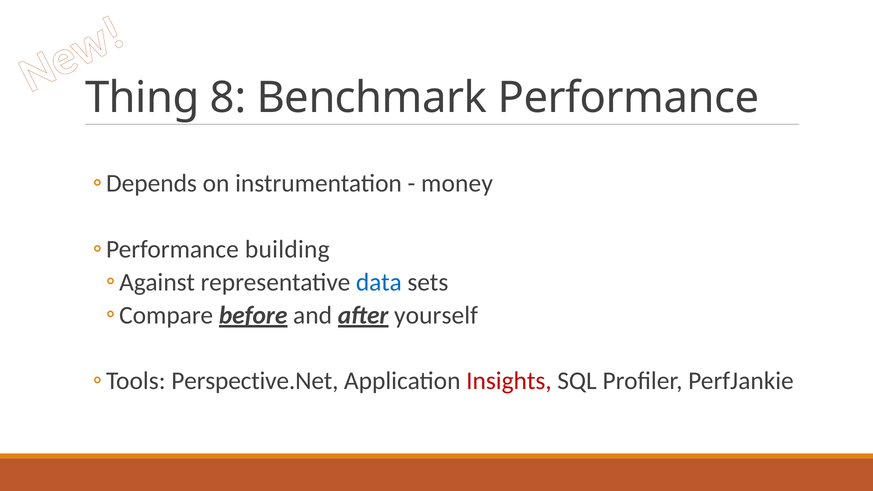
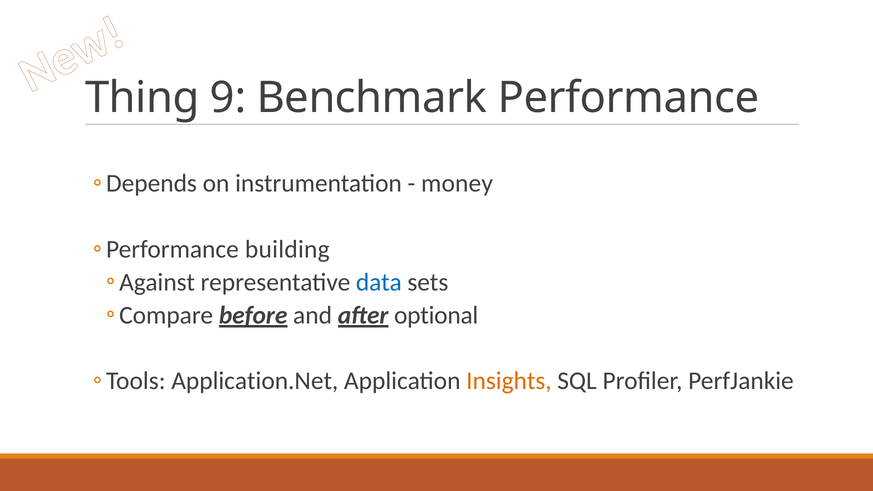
8: 8 -> 9
yourself: yourself -> optional
Perspective.Net: Perspective.Net -> Application.Net
Insights colour: red -> orange
